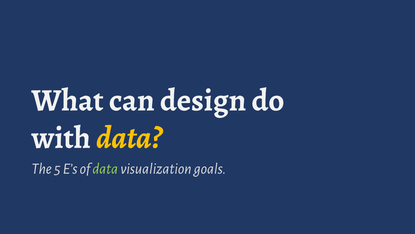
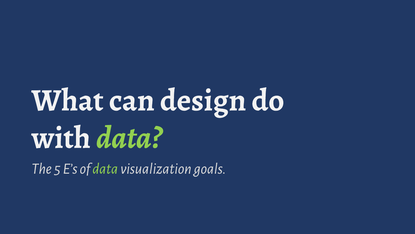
data at (129, 137) colour: yellow -> light green
